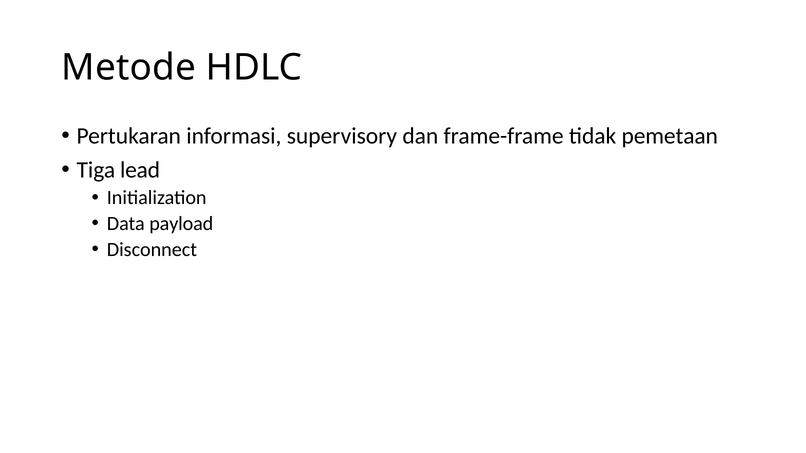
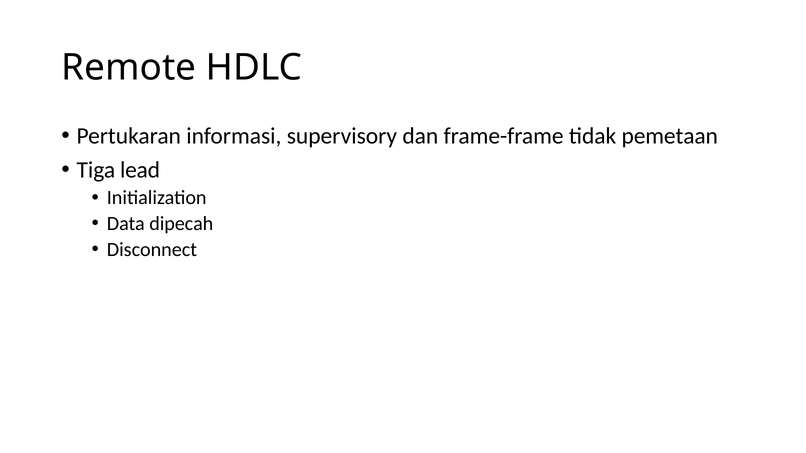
Metode: Metode -> Remote
payload: payload -> dipecah
